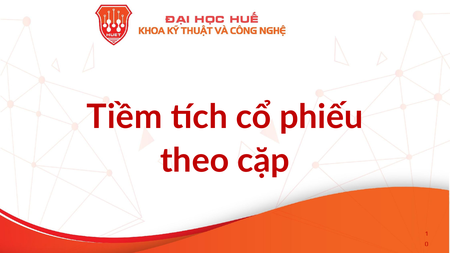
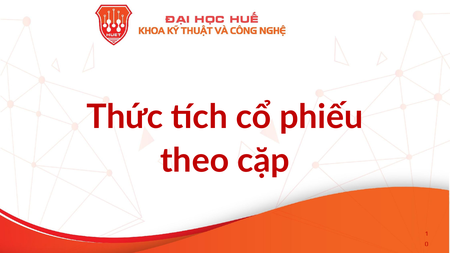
Tiềm: Tiềm -> Thức
